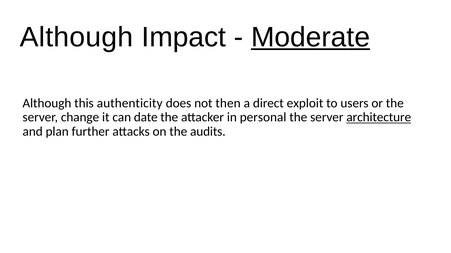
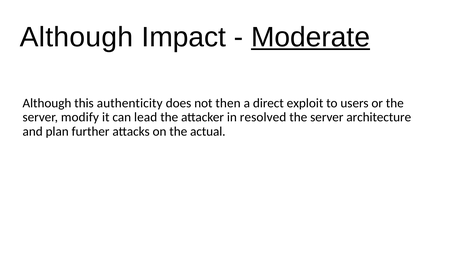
change: change -> modify
date: date -> lead
personal: personal -> resolved
architecture underline: present -> none
audits: audits -> actual
